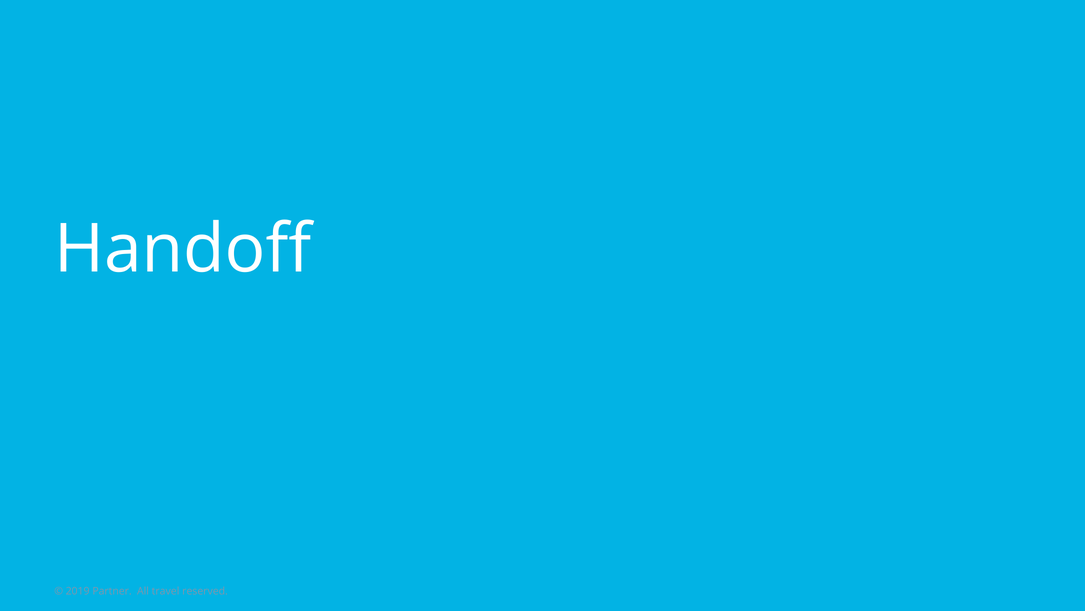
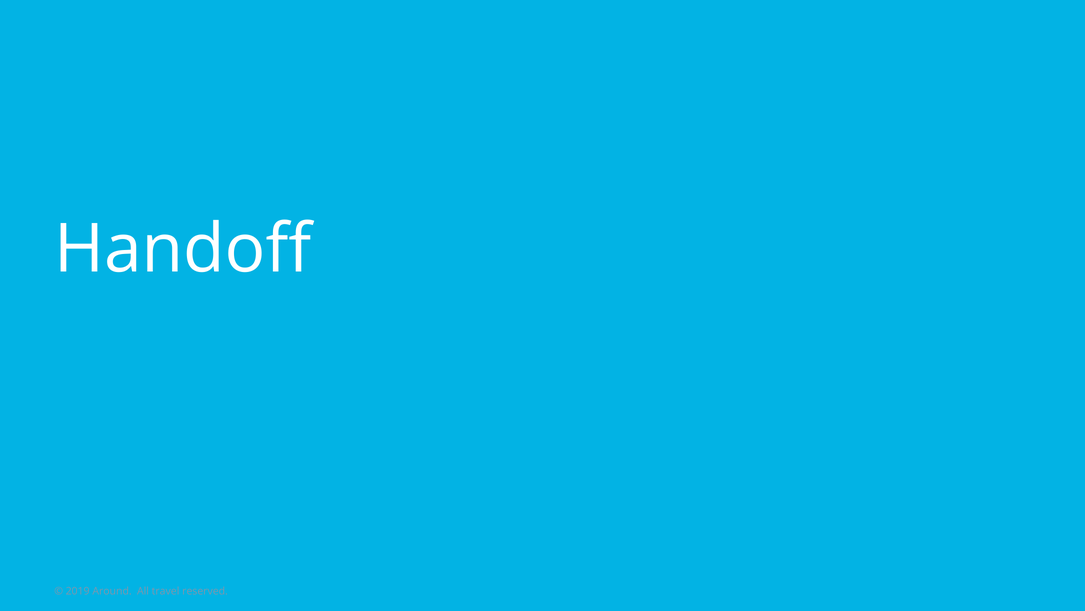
Partner: Partner -> Around
